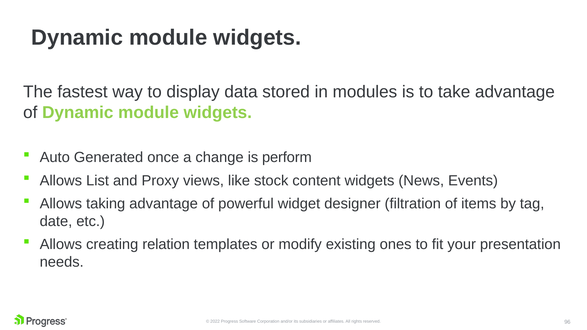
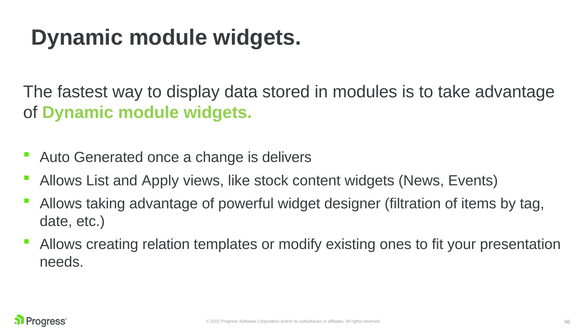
perform: perform -> delivers
Proxy: Proxy -> Apply
